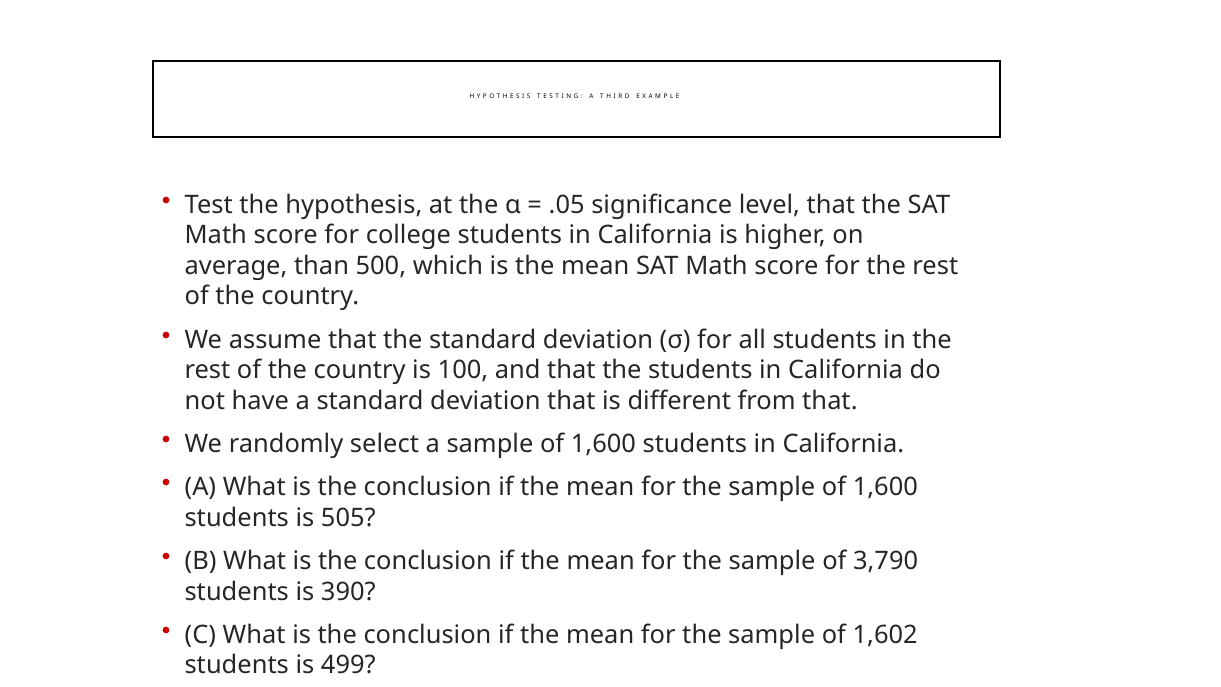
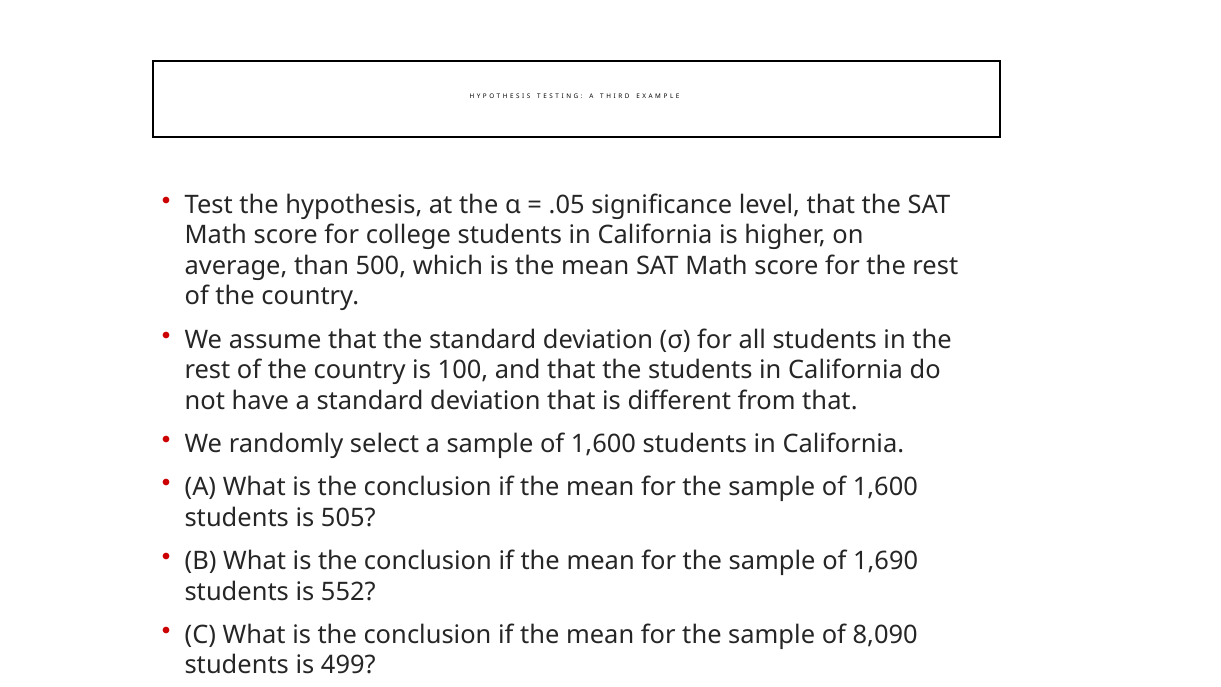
3,790: 3,790 -> 1,690
390: 390 -> 552
1,602: 1,602 -> 8,090
